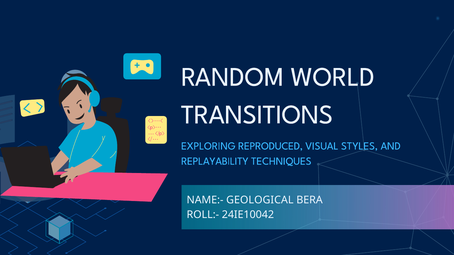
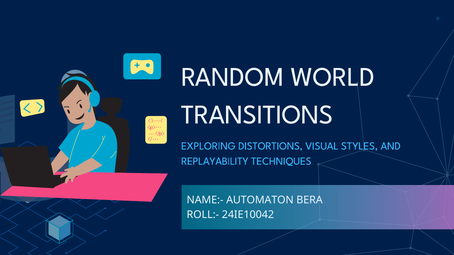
REPRODUCED: REPRODUCED -> DISTORTIONS
GEOLOGICAL: GEOLOGICAL -> AUTOMATON
